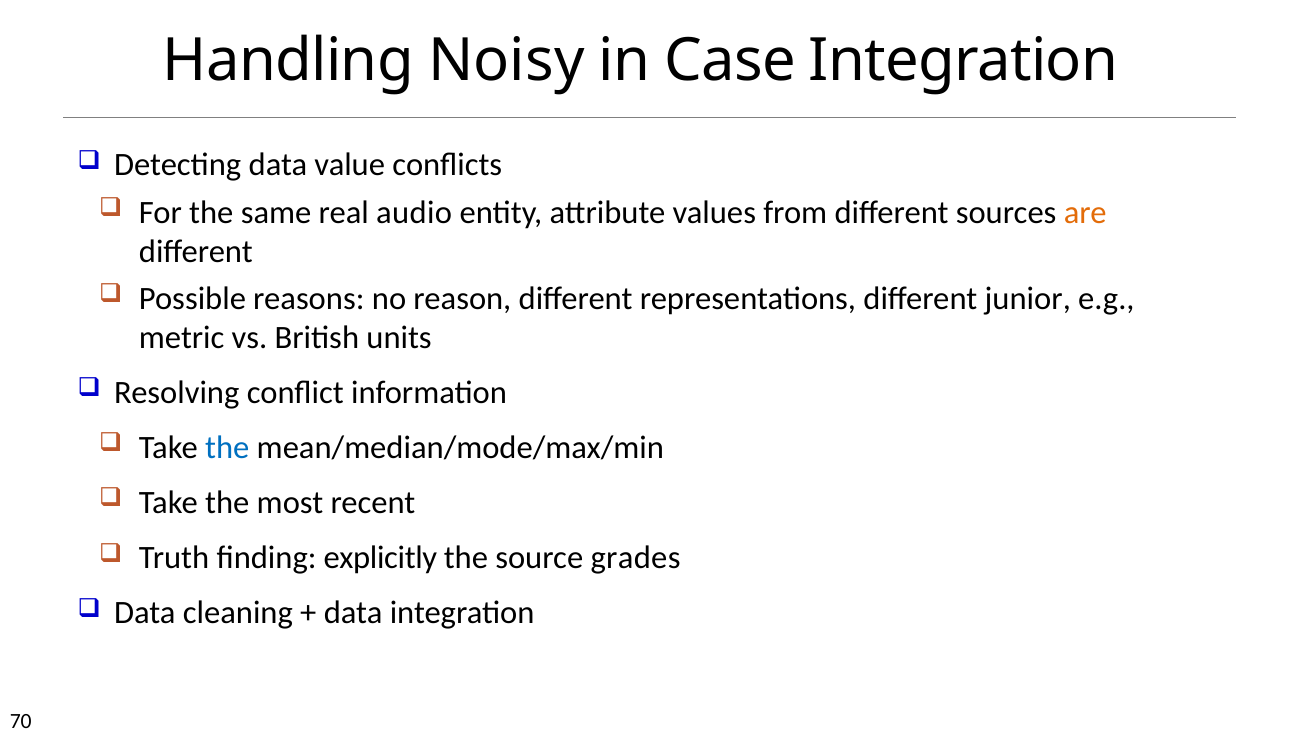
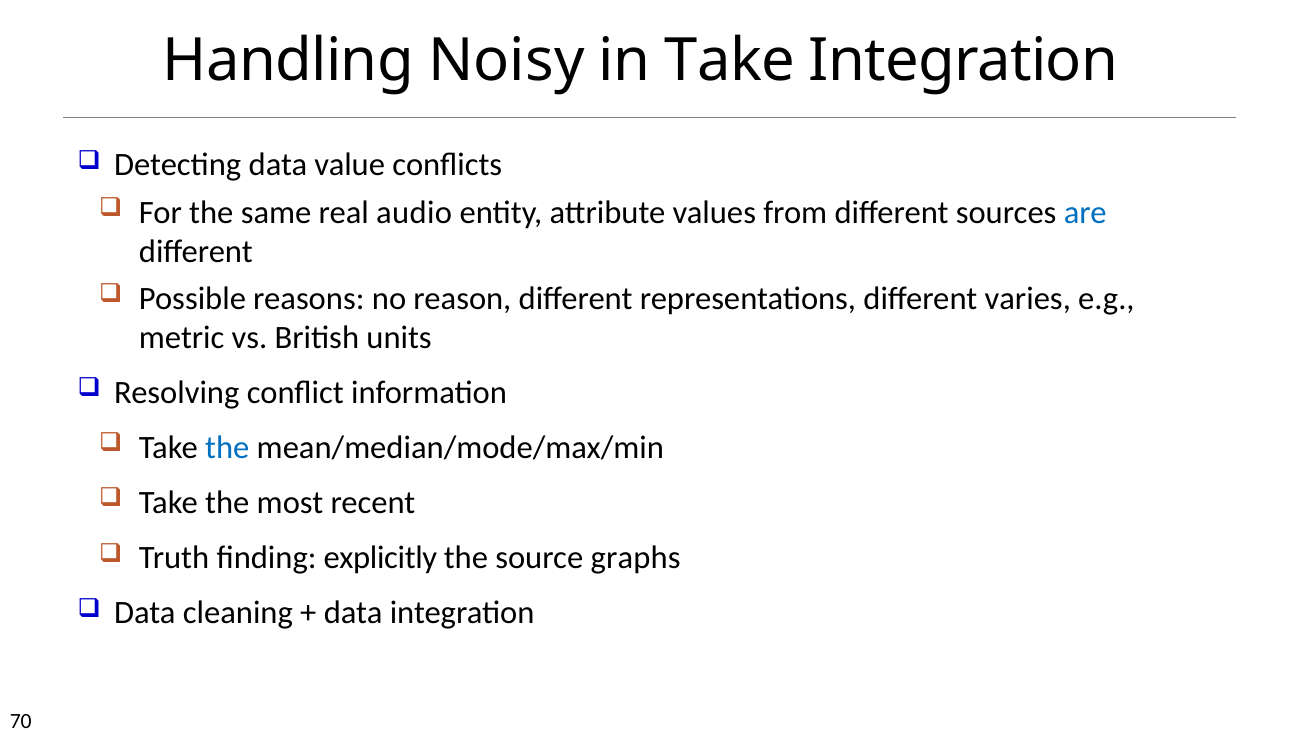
in Case: Case -> Take
are colour: orange -> blue
junior: junior -> varies
grades: grades -> graphs
